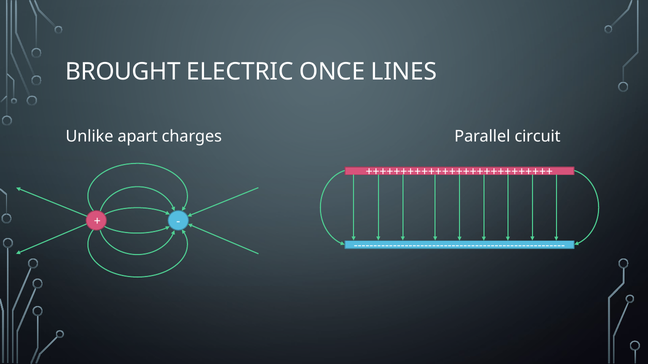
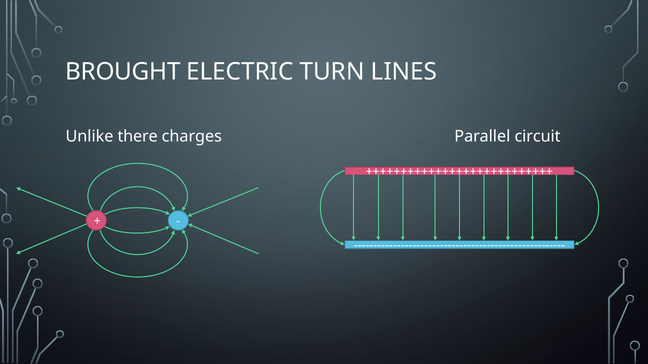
ONCE: ONCE -> TURN
apart: apart -> there
